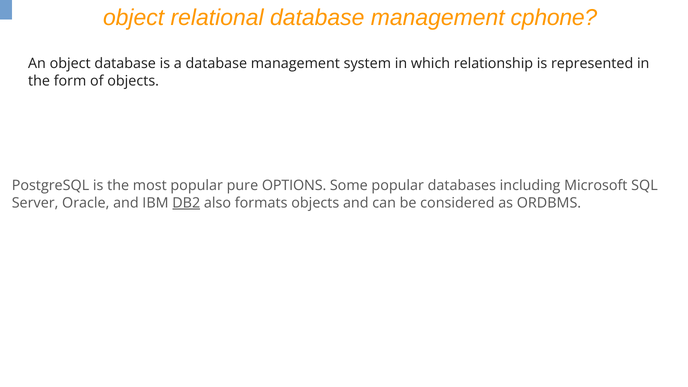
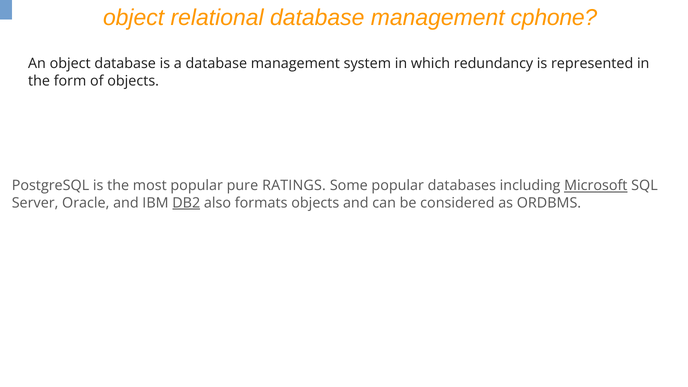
relationship: relationship -> redundancy
OPTIONS: OPTIONS -> RATINGS
Microsoft underline: none -> present
